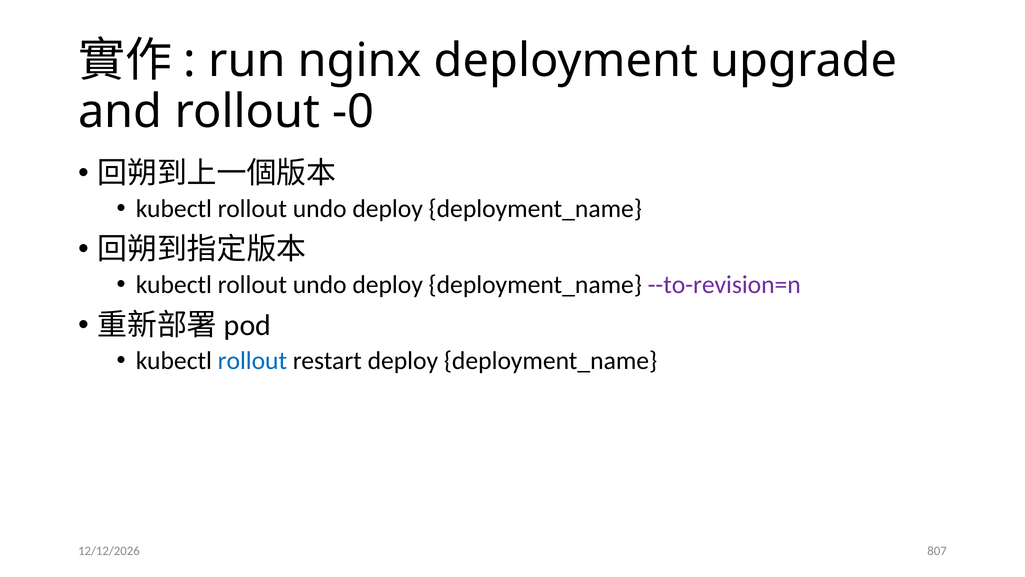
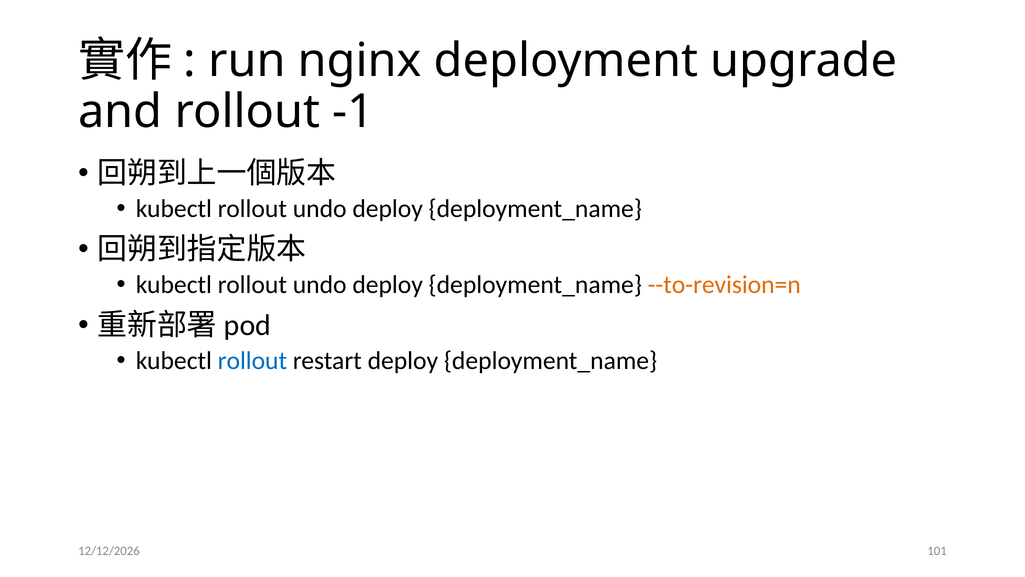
-0: -0 -> -1
--to-revision=n colour: purple -> orange
807: 807 -> 101
